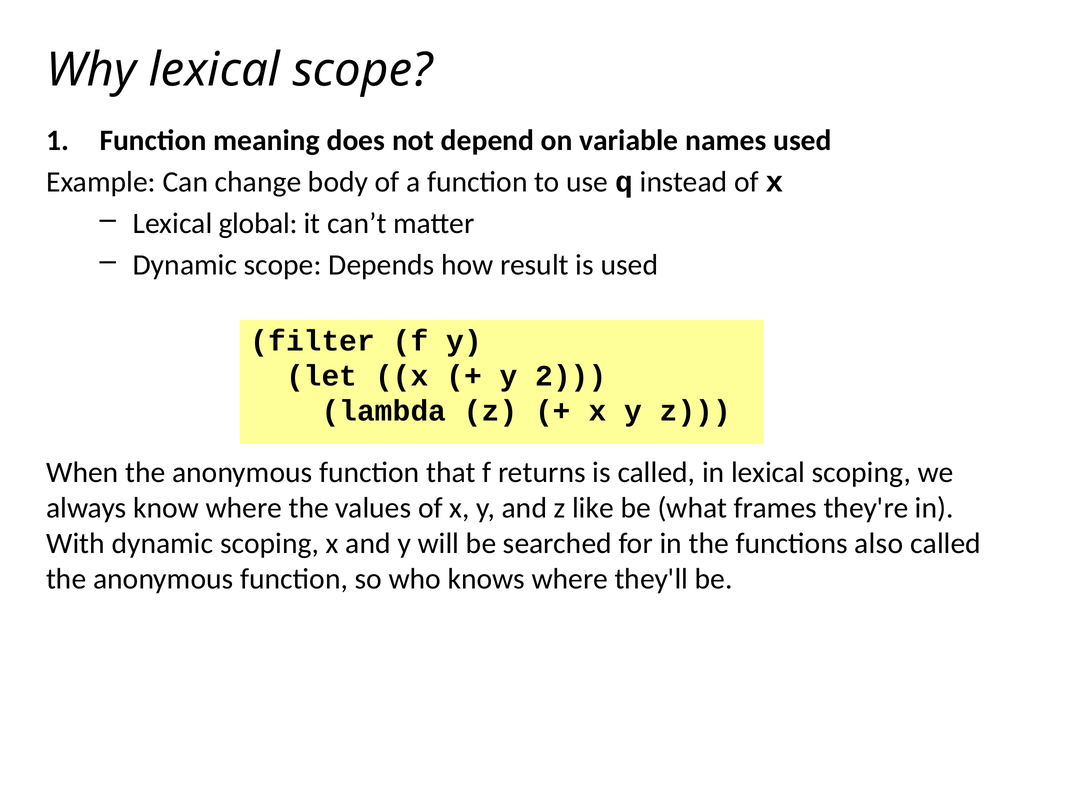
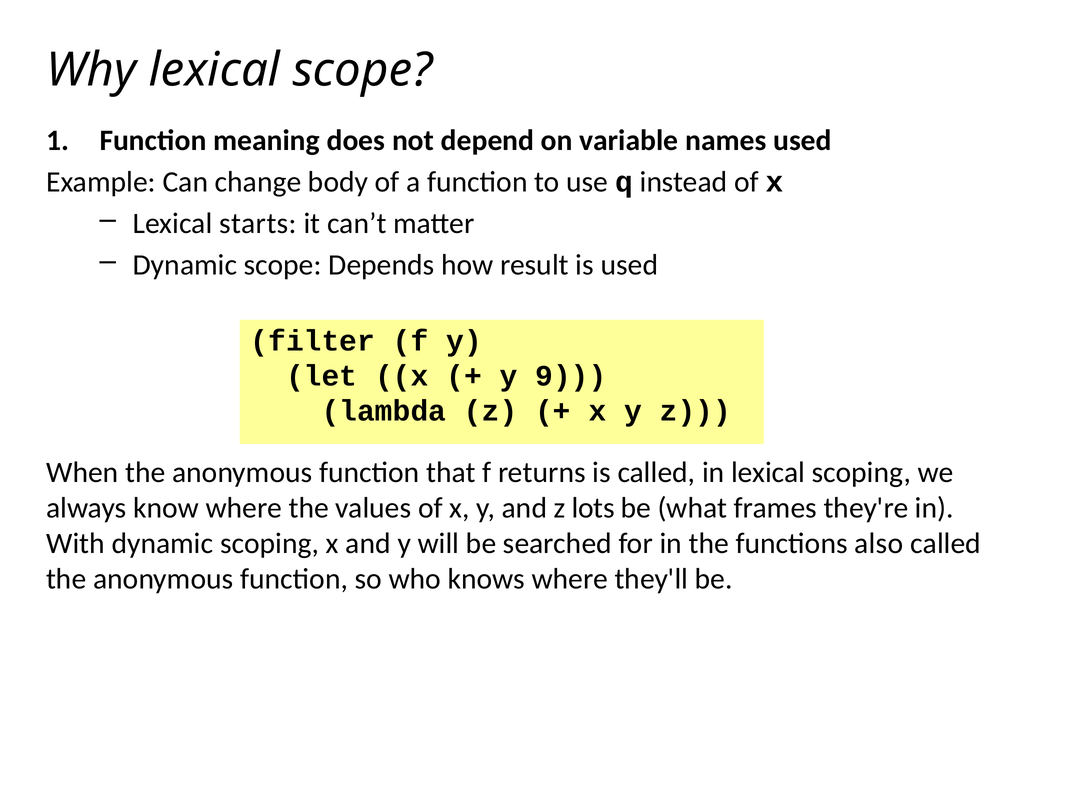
global: global -> starts
2: 2 -> 9
like: like -> lots
